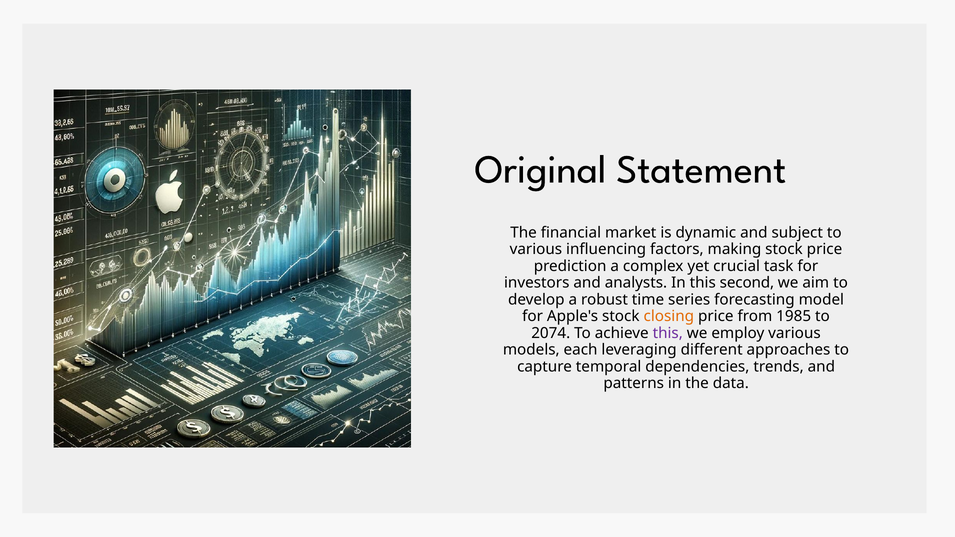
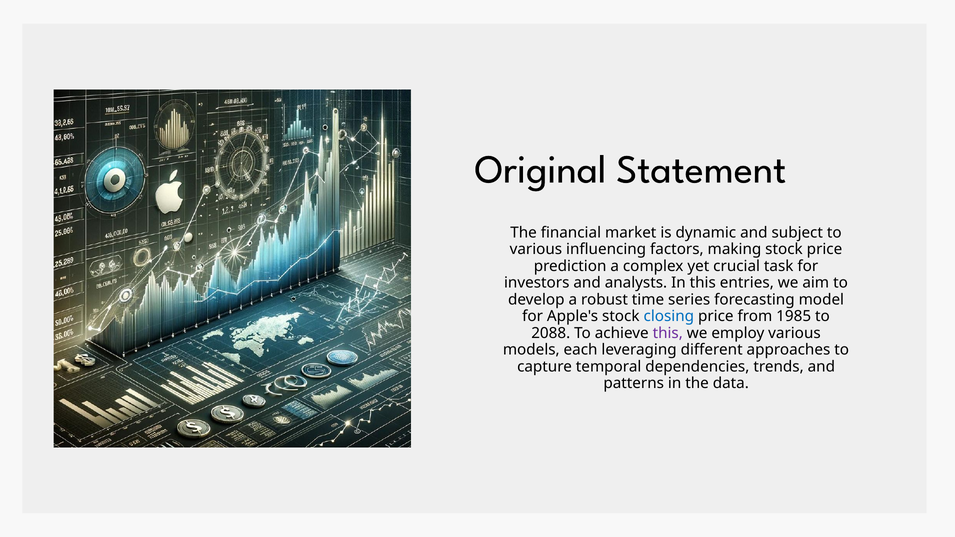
second: second -> entries
closing colour: orange -> blue
2074: 2074 -> 2088
